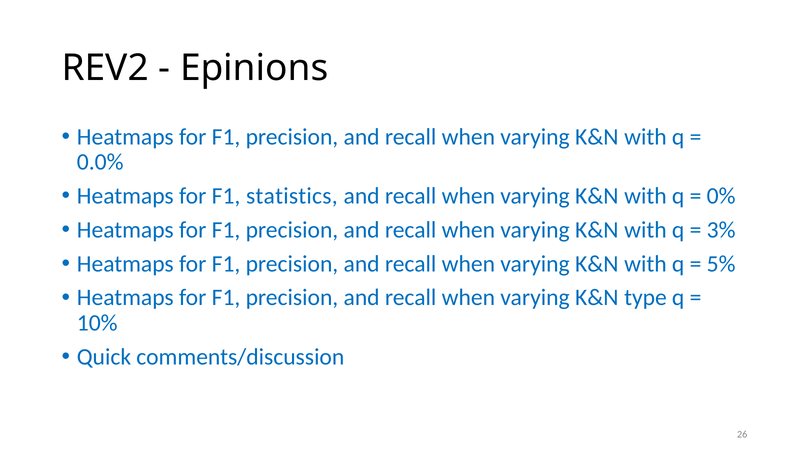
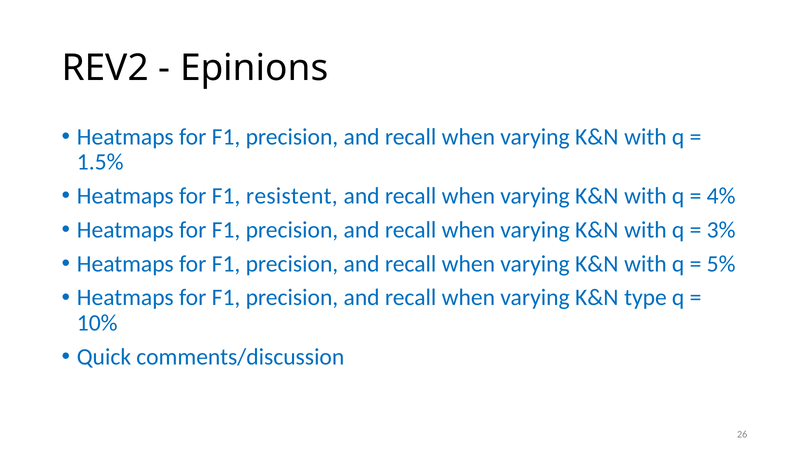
0.0%: 0.0% -> 1.5%
statistics: statistics -> resistent
0%: 0% -> 4%
